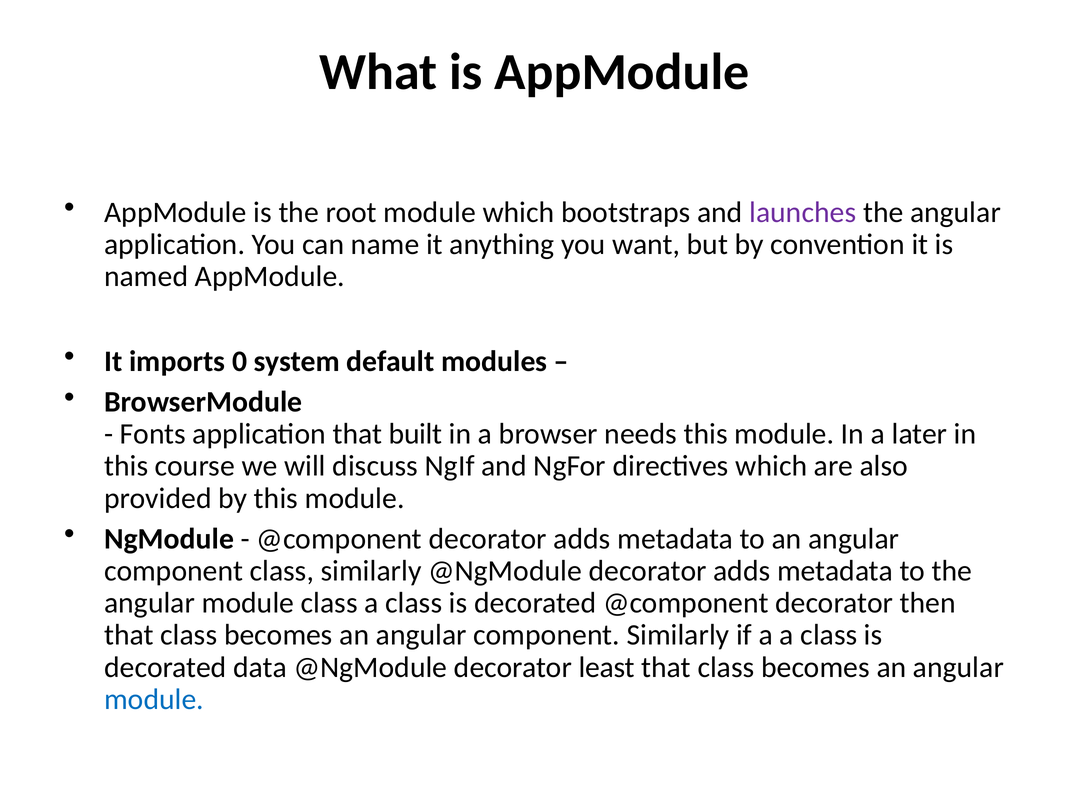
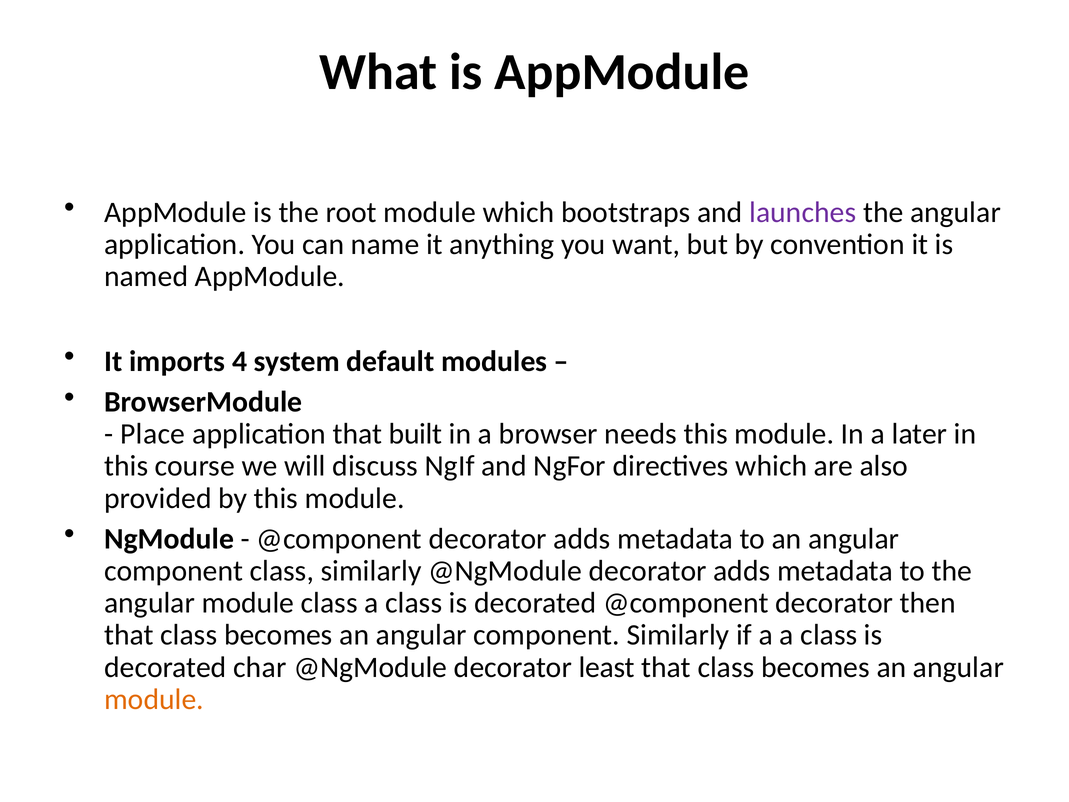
0: 0 -> 4
Fonts: Fonts -> Place
data: data -> char
module at (154, 699) colour: blue -> orange
